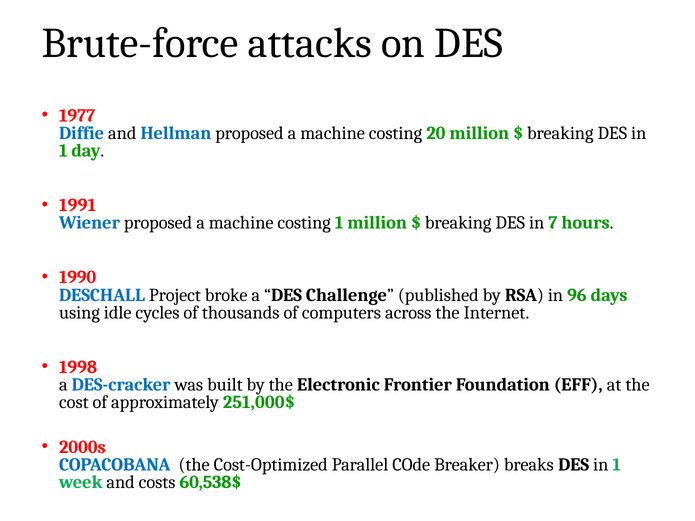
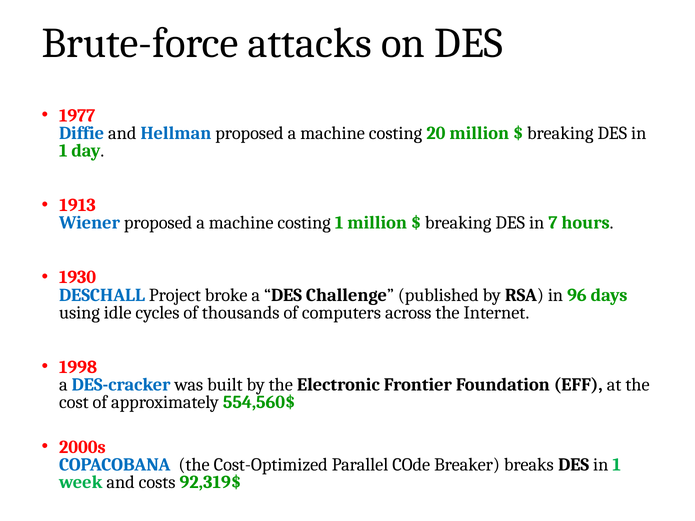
1991: 1991 -> 1913
1990: 1990 -> 1930
251,000$: 251,000$ -> 554,560$
60,538$: 60,538$ -> 92,319$
